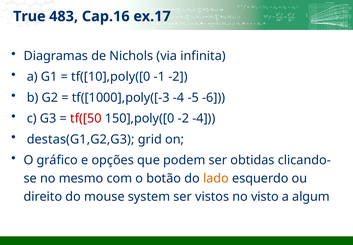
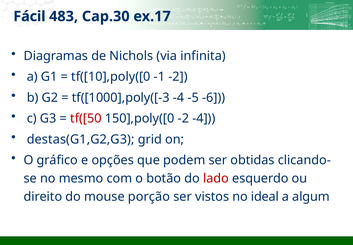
True: True -> Fácil
Cap.16: Cap.16 -> Cap.30
lado colour: orange -> red
system: system -> porção
visto: visto -> ideal
